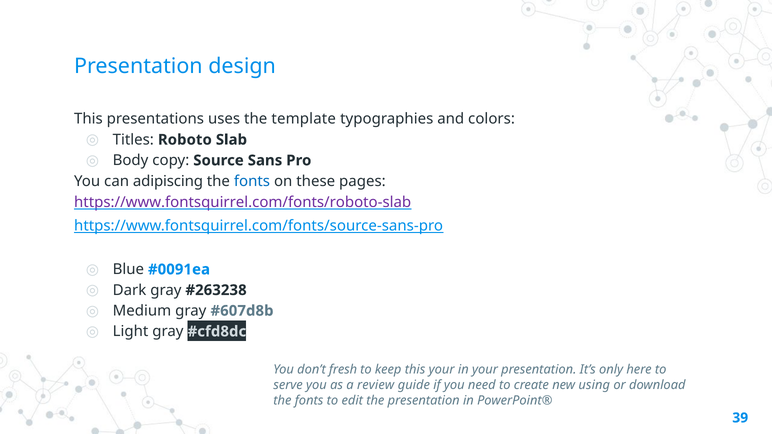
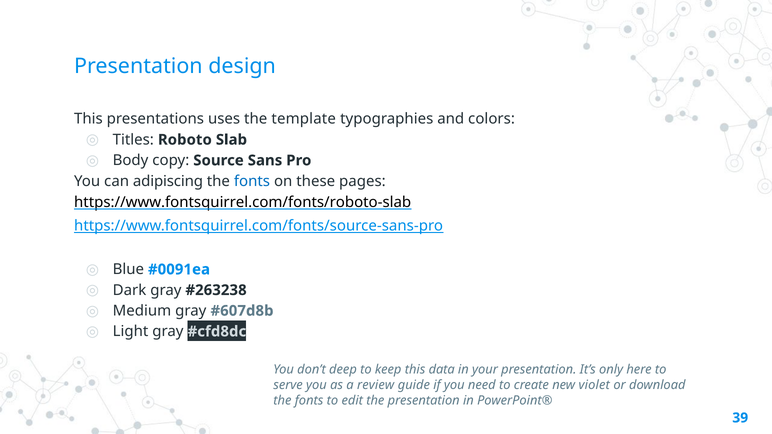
https://www.fontsquirrel.com/fonts/roboto-slab colour: purple -> black
fresh: fresh -> deep
this your: your -> data
using: using -> violet
